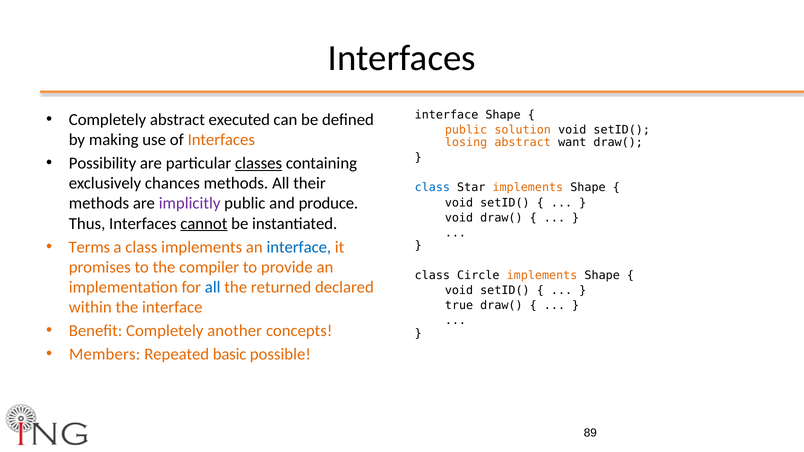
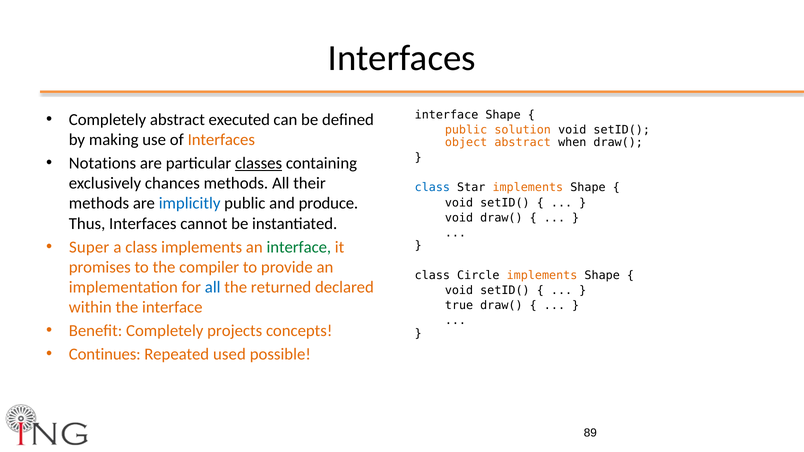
losing: losing -> object
want: want -> when
Possibility: Possibility -> Notations
implicitly colour: purple -> blue
cannot underline: present -> none
Terms: Terms -> Super
interface at (299, 247) colour: blue -> green
another: another -> projects
Members: Members -> Continues
basic: basic -> used
